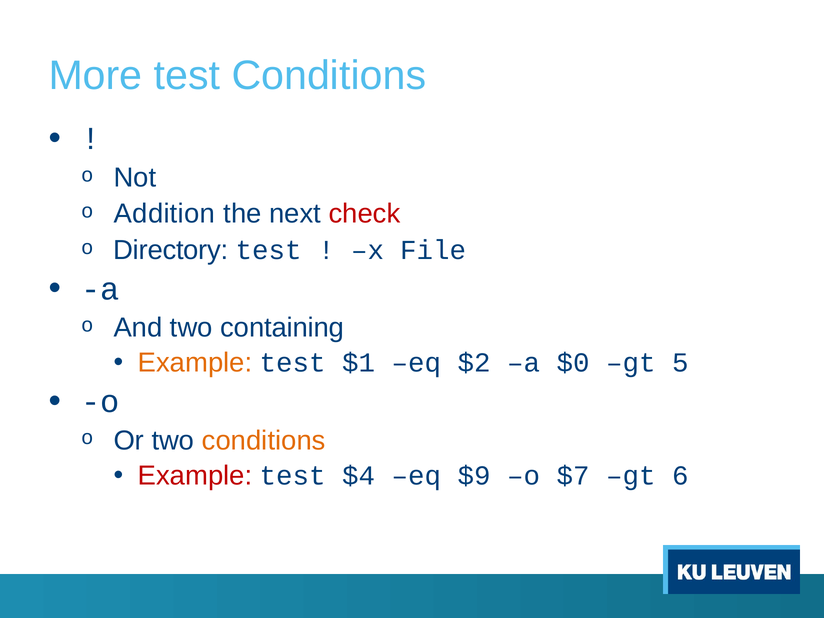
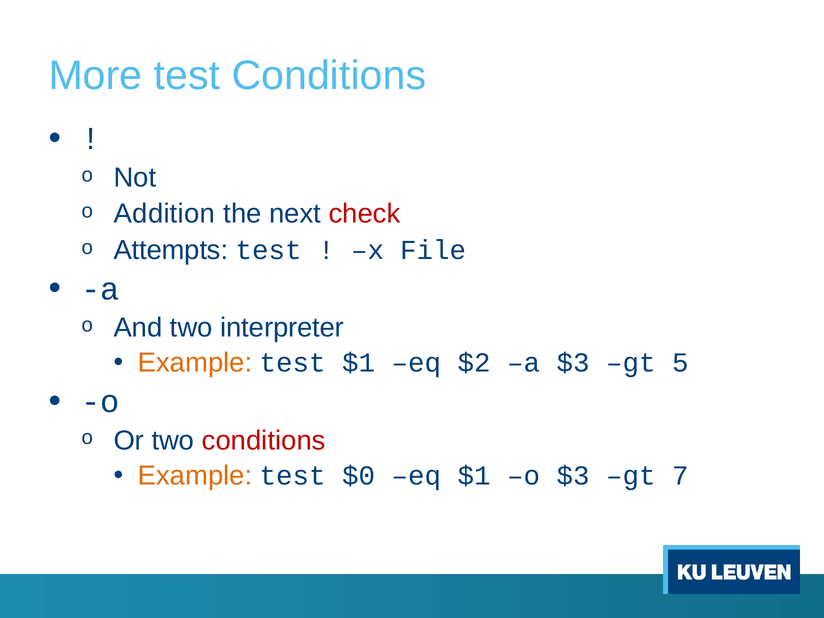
Directory: Directory -> Attempts
containing: containing -> interpreter
a $0: $0 -> $3
conditions at (264, 440) colour: orange -> red
Example at (195, 476) colour: red -> orange
$4: $4 -> $0
eq $9: $9 -> $1
o $7: $7 -> $3
6: 6 -> 7
